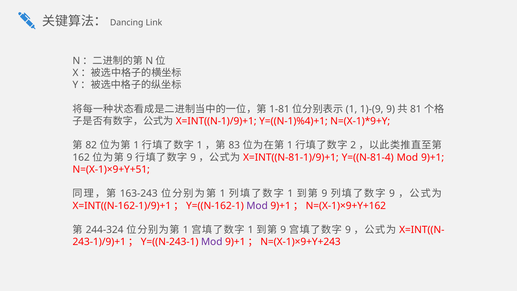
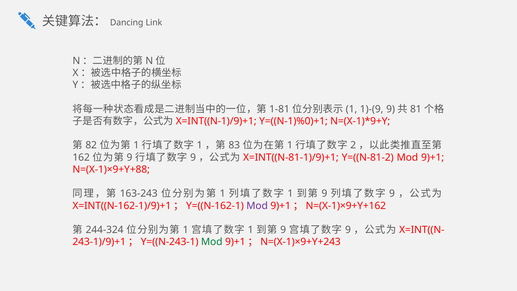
Y=((N-1)%4)+1: Y=((N-1)%4)+1 -> Y=((N-1)%0)+1
Y=((N-81-4: Y=((N-81-4 -> Y=((N-81-2
N=(X-1)×9+Y+51: N=(X-1)×9+Y+51 -> N=(X-1)×9+Y+88
Mod at (212, 242) colour: purple -> green
